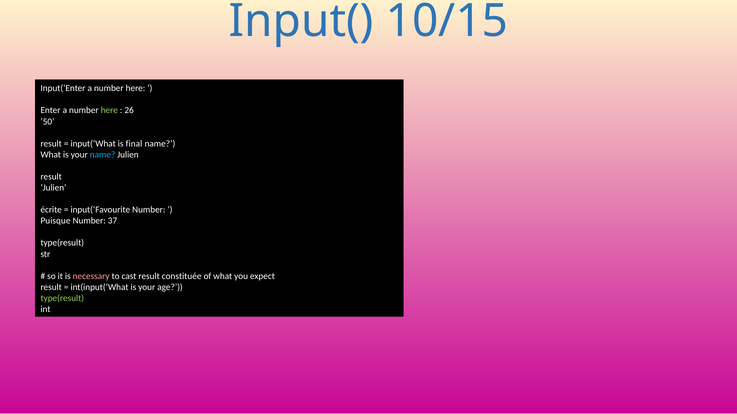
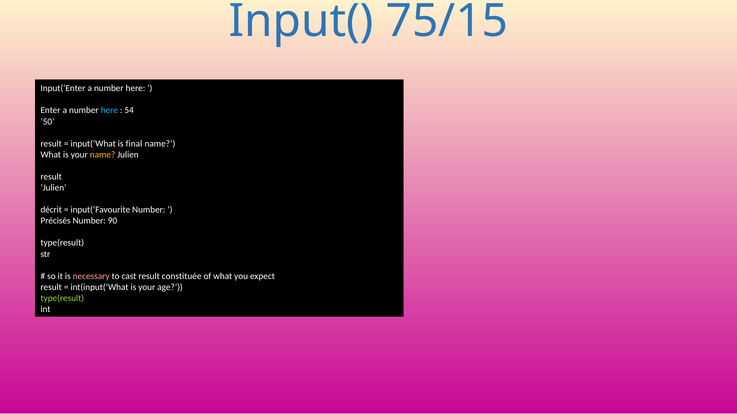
10/15: 10/15 -> 75/15
here at (109, 111) colour: light green -> light blue
26: 26 -> 54
name at (103, 155) colour: light blue -> yellow
écrite: écrite -> décrit
Puisque: Puisque -> Précisés
37: 37 -> 90
